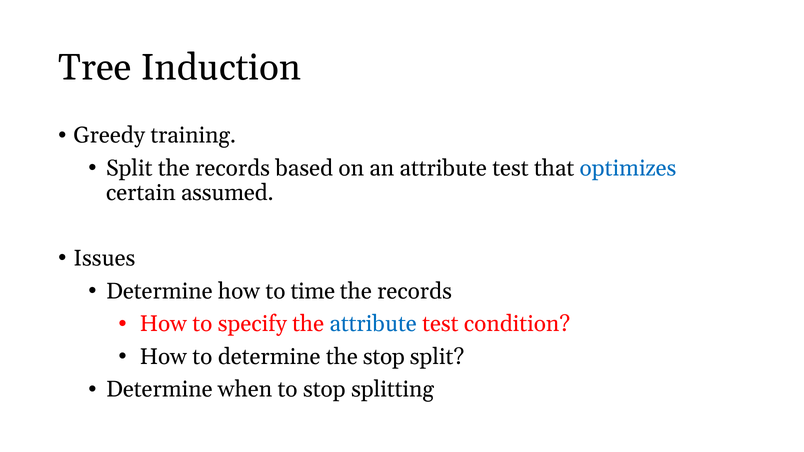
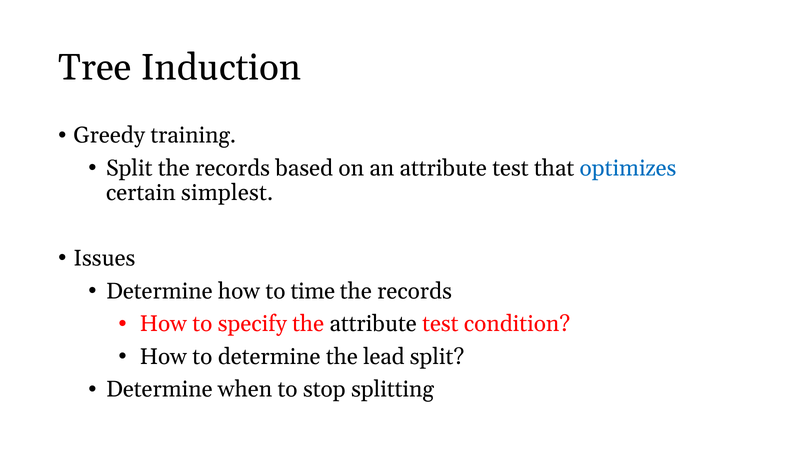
assumed: assumed -> simplest
attribute at (373, 324) colour: blue -> black
the stop: stop -> lead
